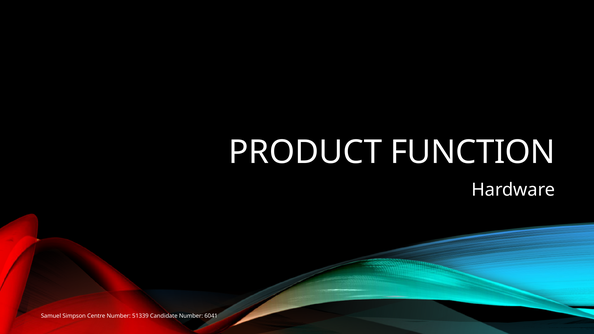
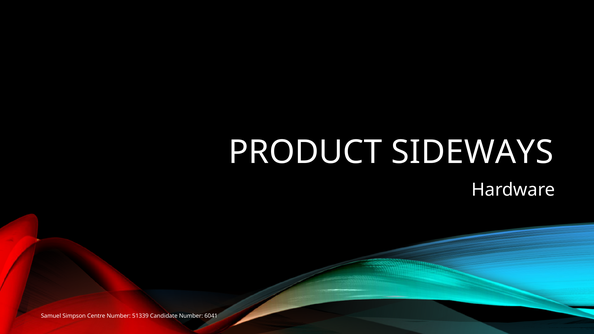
FUNCTION: FUNCTION -> SIDEWAYS
